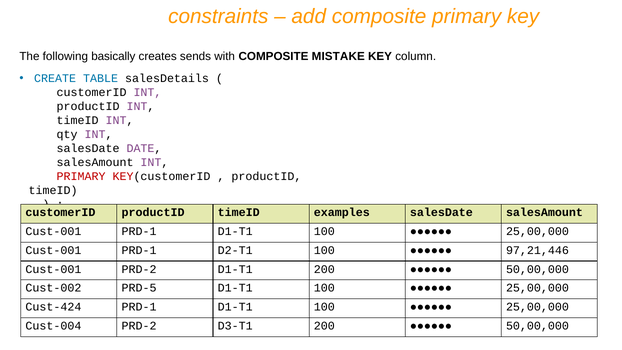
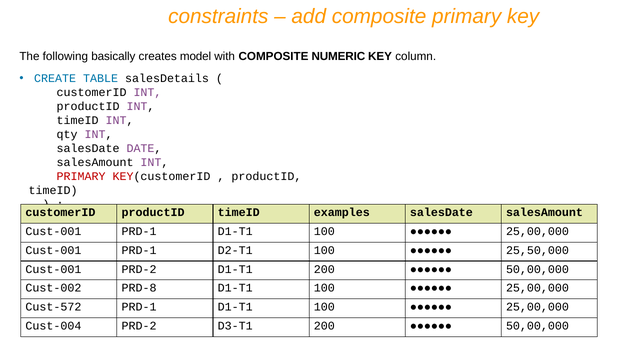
sends: sends -> model
MISTAKE: MISTAKE -> NUMERIC
97,21,446: 97,21,446 -> 25,50,000
PRD-5: PRD-5 -> PRD-8
Cust-424: Cust-424 -> Cust-572
